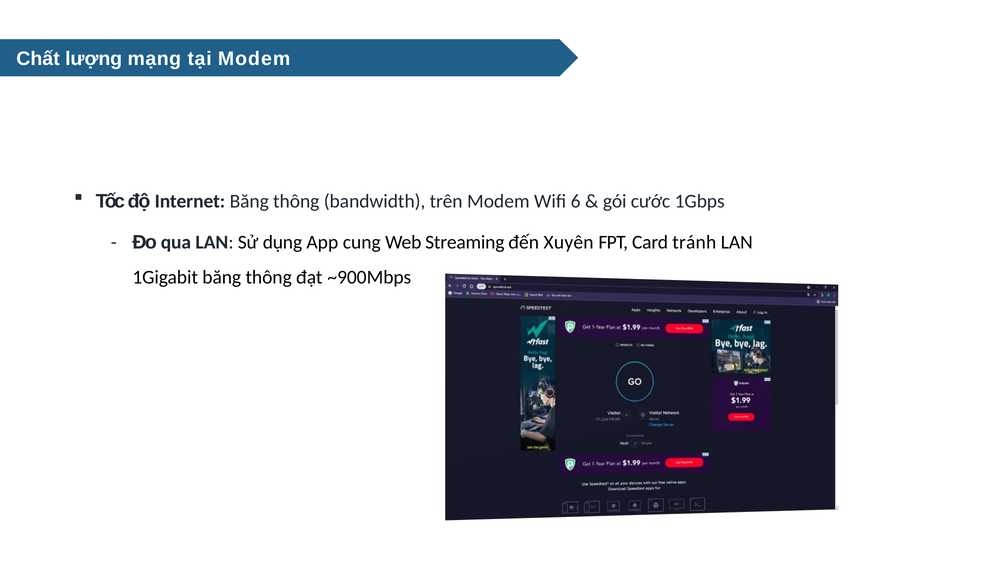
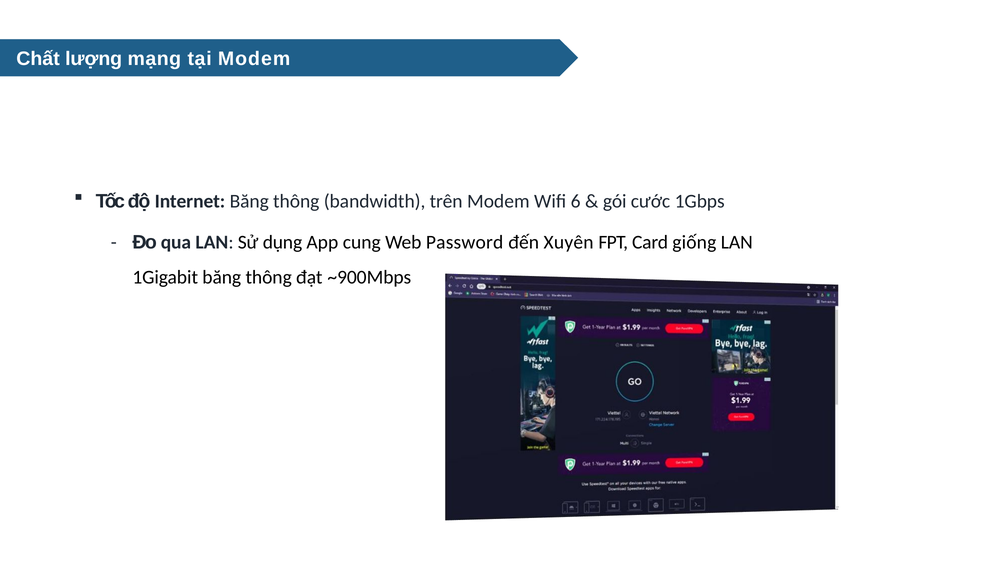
Streaming: Streaming -> Password
tránh: tránh -> giống
